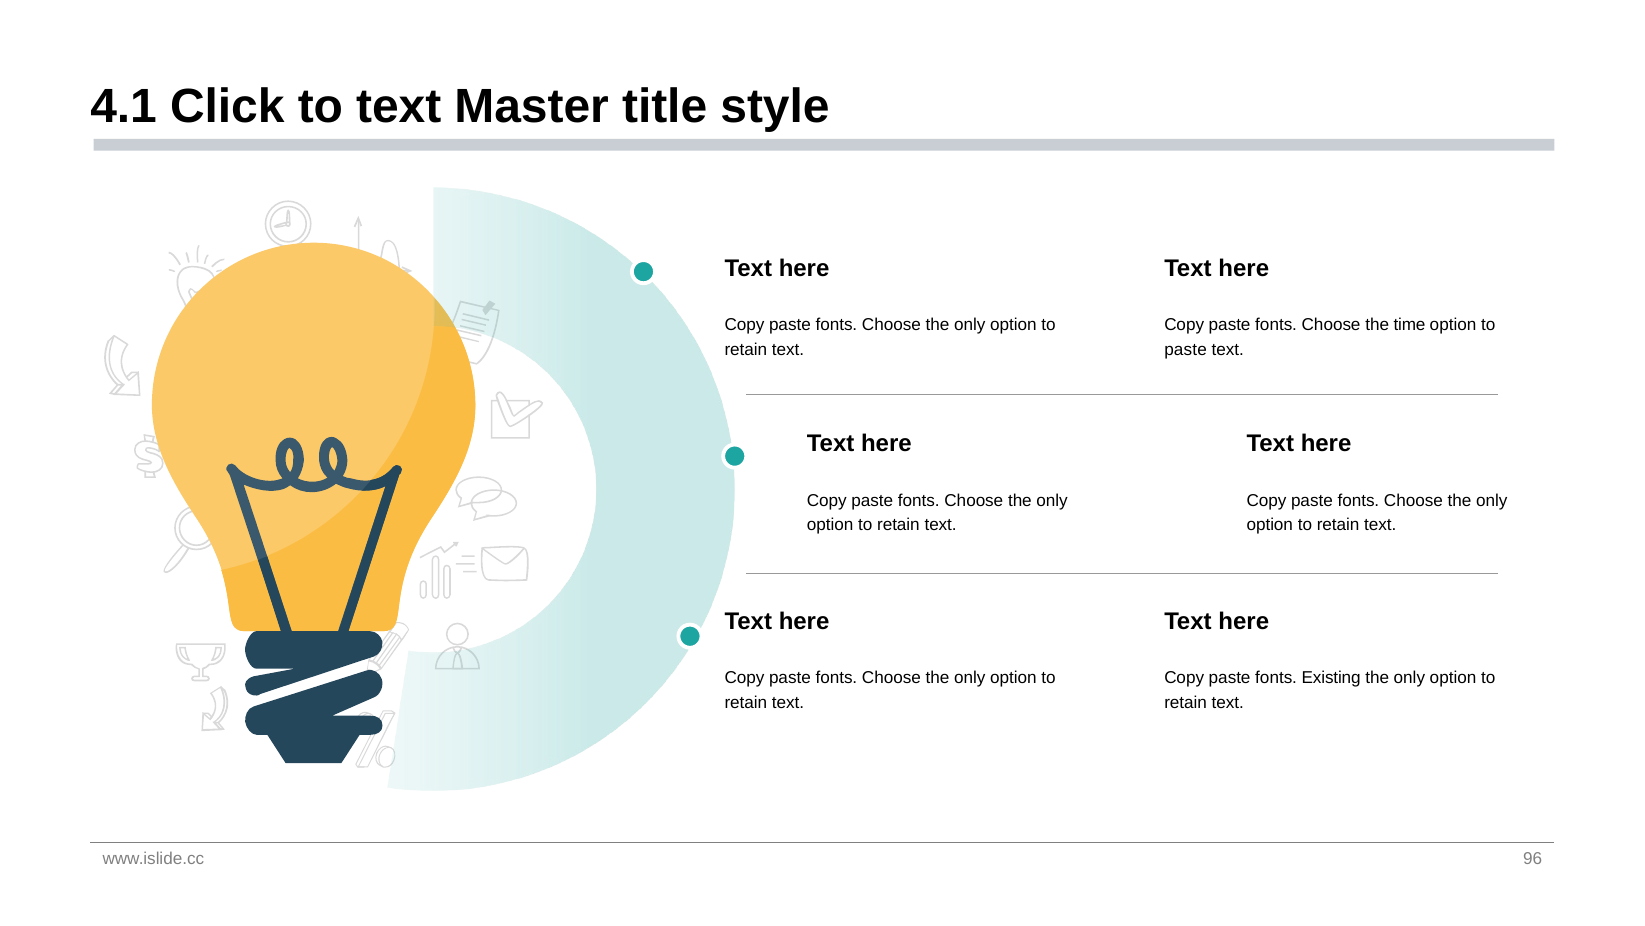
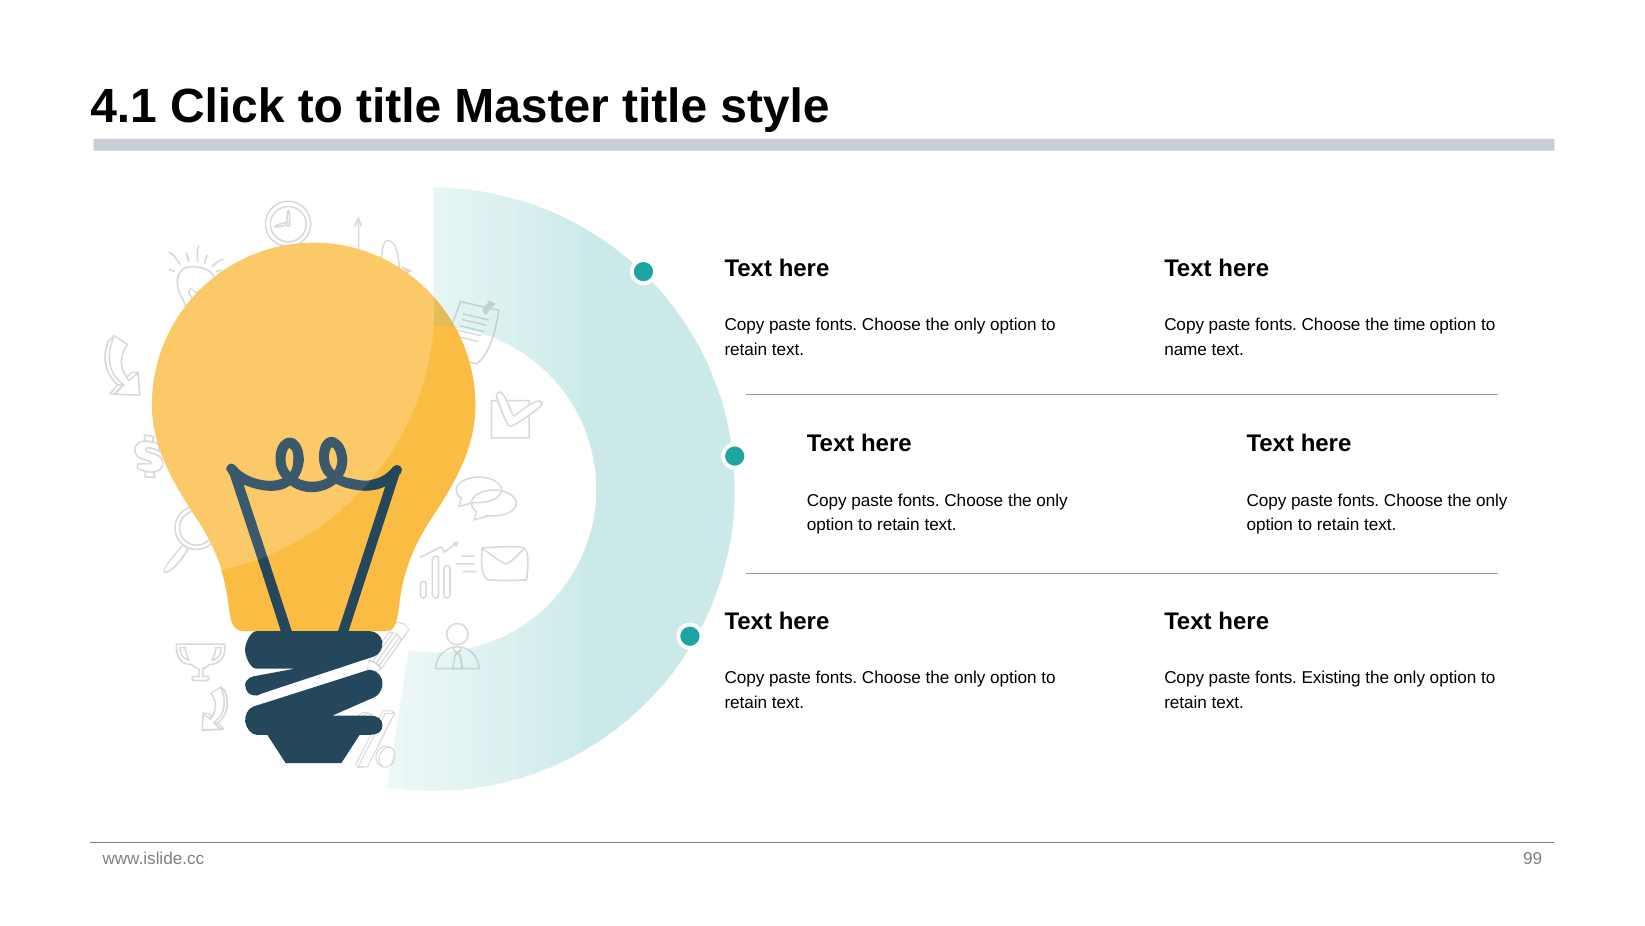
to text: text -> title
paste at (1186, 349): paste -> name
96: 96 -> 99
